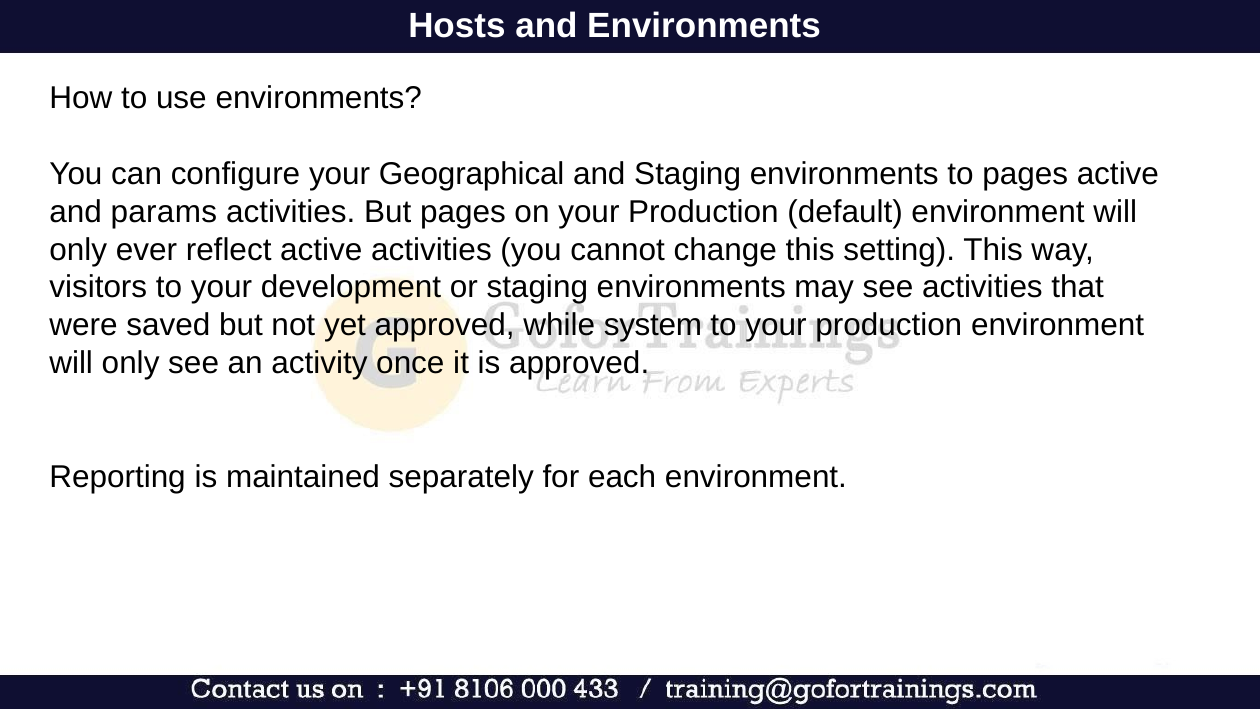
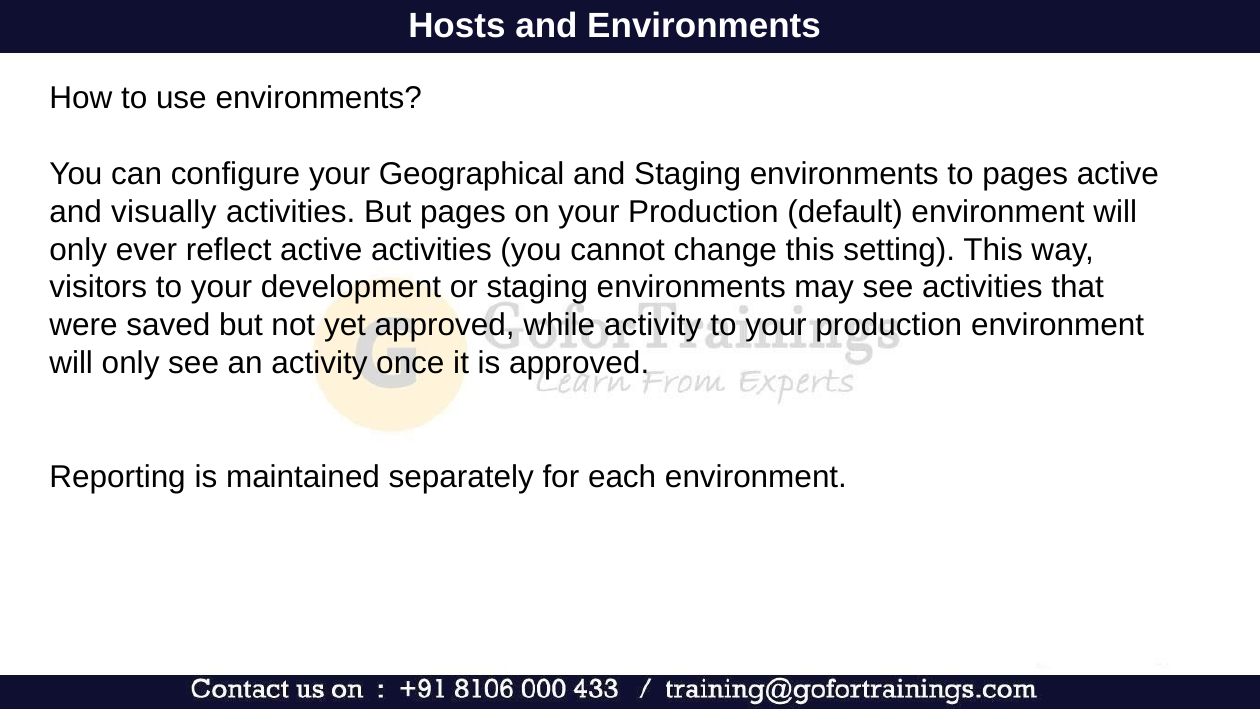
params: params -> visually
while system: system -> activity
